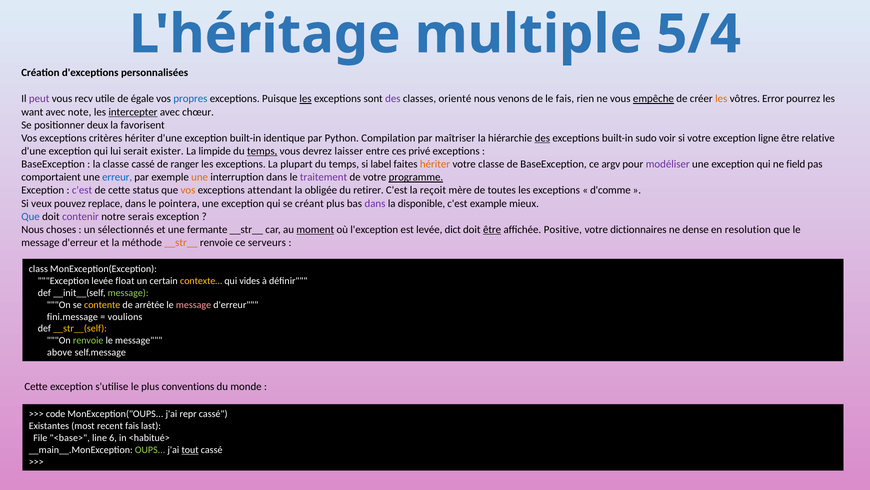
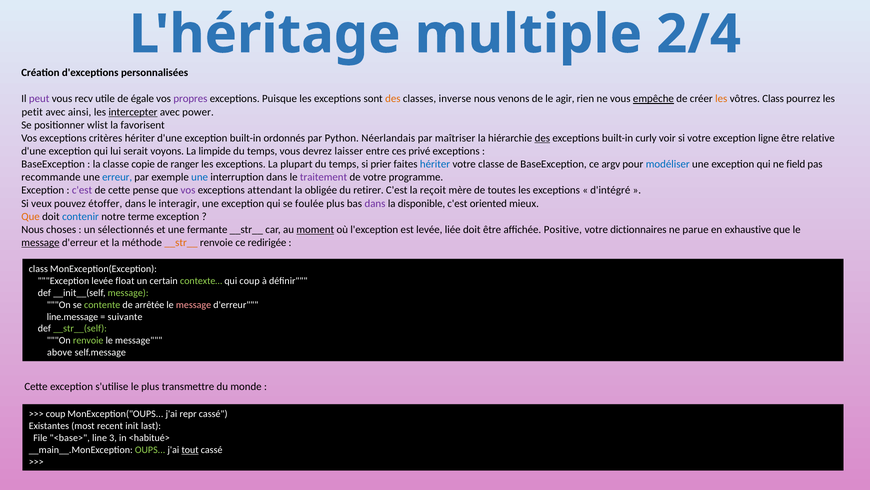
5/4: 5/4 -> 2/4
propres colour: blue -> purple
les at (305, 99) underline: present -> none
des at (393, 99) colour: purple -> orange
orienté: orienté -> inverse
le fais: fais -> agir
vôtres Error: Error -> Class
want: want -> petit
note: note -> ainsi
chœur: chœur -> power
deux: deux -> wlist
identique: identique -> ordonnés
Compilation: Compilation -> Néerlandais
sudo: sudo -> curly
exister: exister -> voyons
temps at (262, 151) underline: present -> none
classe cassé: cassé -> copie
label: label -> prier
hériter at (435, 164) colour: orange -> blue
modéliser colour: purple -> blue
comportaient: comportaient -> recommande
une at (200, 177) colour: orange -> blue
programme underline: present -> none
status: status -> pense
vos at (188, 190) colour: orange -> purple
d'comme: d'comme -> d'intégré
replace: replace -> étoffer
pointera: pointera -> interagir
créant: créant -> foulée
example: example -> oriented
Que at (31, 216) colour: blue -> orange
contenir colour: purple -> blue
serais: serais -> terme
dict: dict -> liée
être at (492, 229) underline: present -> none
dense: dense -> parue
resolution: resolution -> exhaustive
message at (40, 242) underline: none -> present
serveurs: serveurs -> redirigée
contexte… colour: yellow -> light green
qui vides: vides -> coup
contente colour: yellow -> light green
fini.message: fini.message -> line.message
voulions: voulions -> suivante
__str__(self colour: yellow -> light green
conventions: conventions -> transmettre
code at (56, 414): code -> coup
recent fais: fais -> init
6: 6 -> 3
